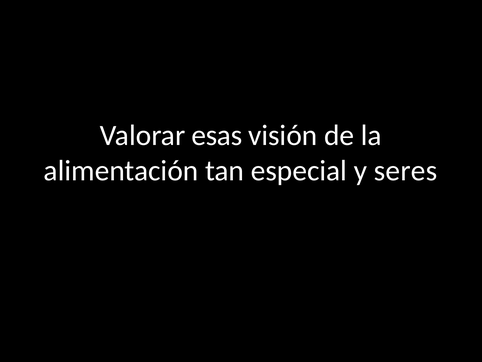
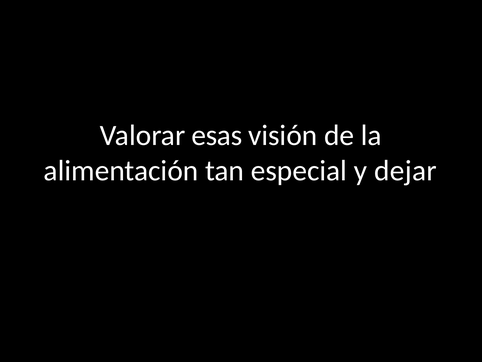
seres: seres -> dejar
